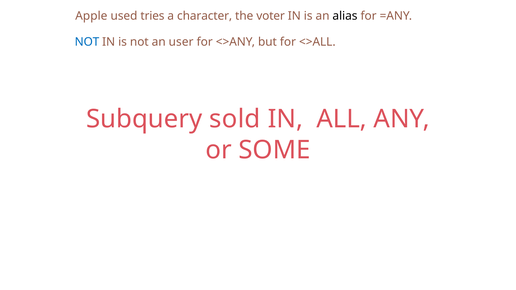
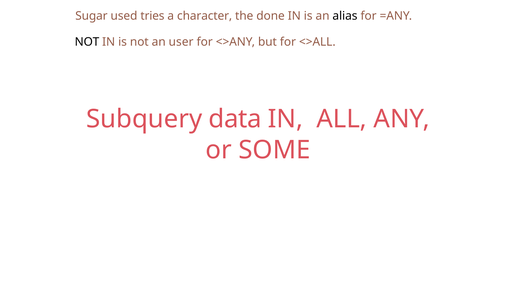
Apple: Apple -> Sugar
voter: voter -> done
NOT at (87, 42) colour: blue -> black
sold: sold -> data
